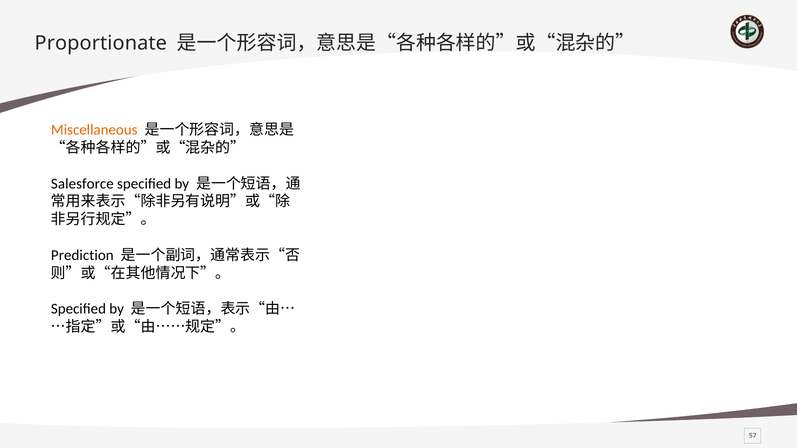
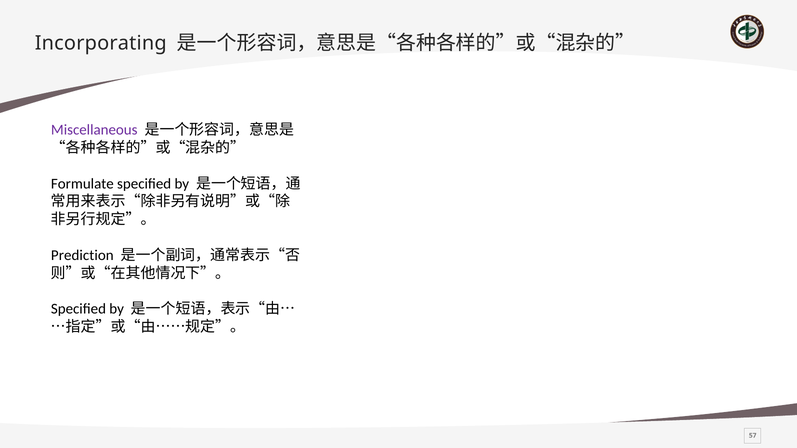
Proportionate: Proportionate -> Incorporating
Miscellaneous colour: orange -> purple
Salesforce: Salesforce -> Formulate
